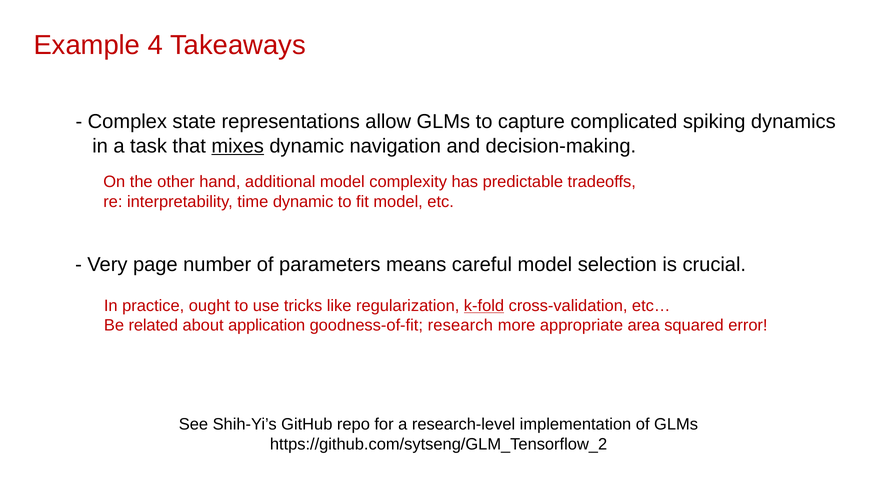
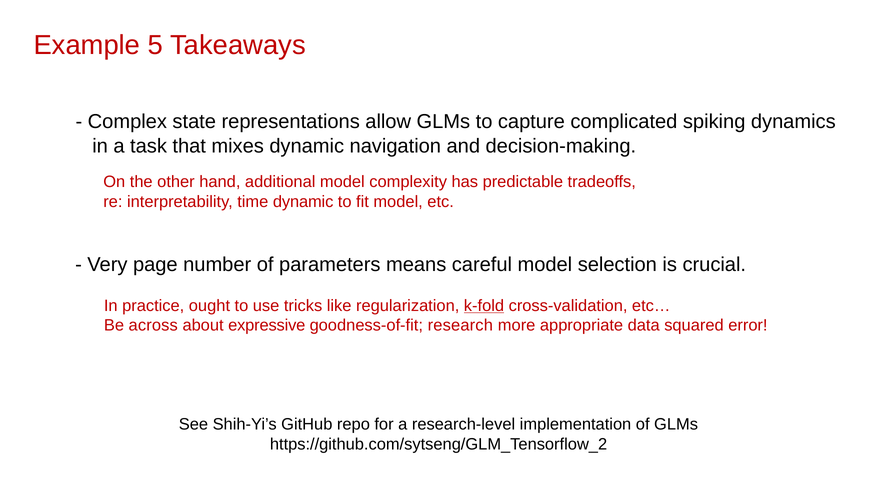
4: 4 -> 5
mixes underline: present -> none
related: related -> across
application: application -> expressive
area: area -> data
